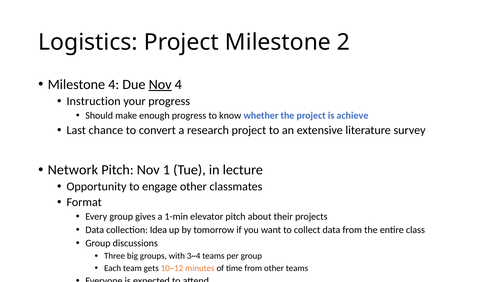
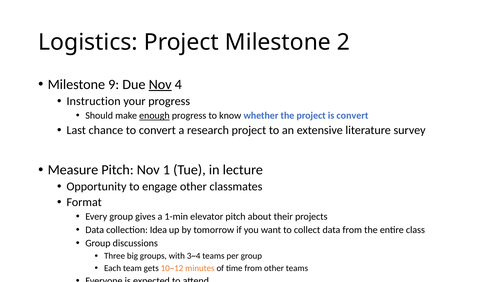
Milestone 4: 4 -> 9
enough underline: none -> present
is achieve: achieve -> convert
Network: Network -> Measure
